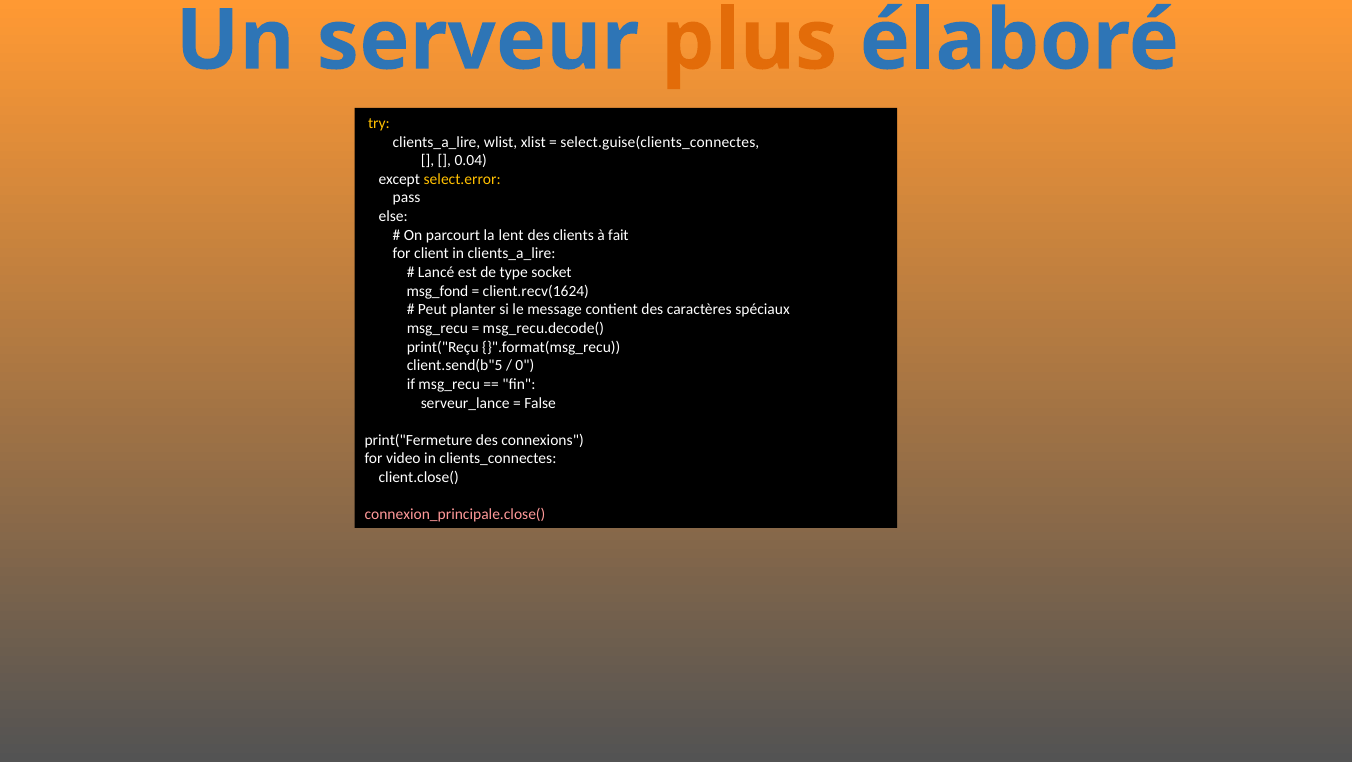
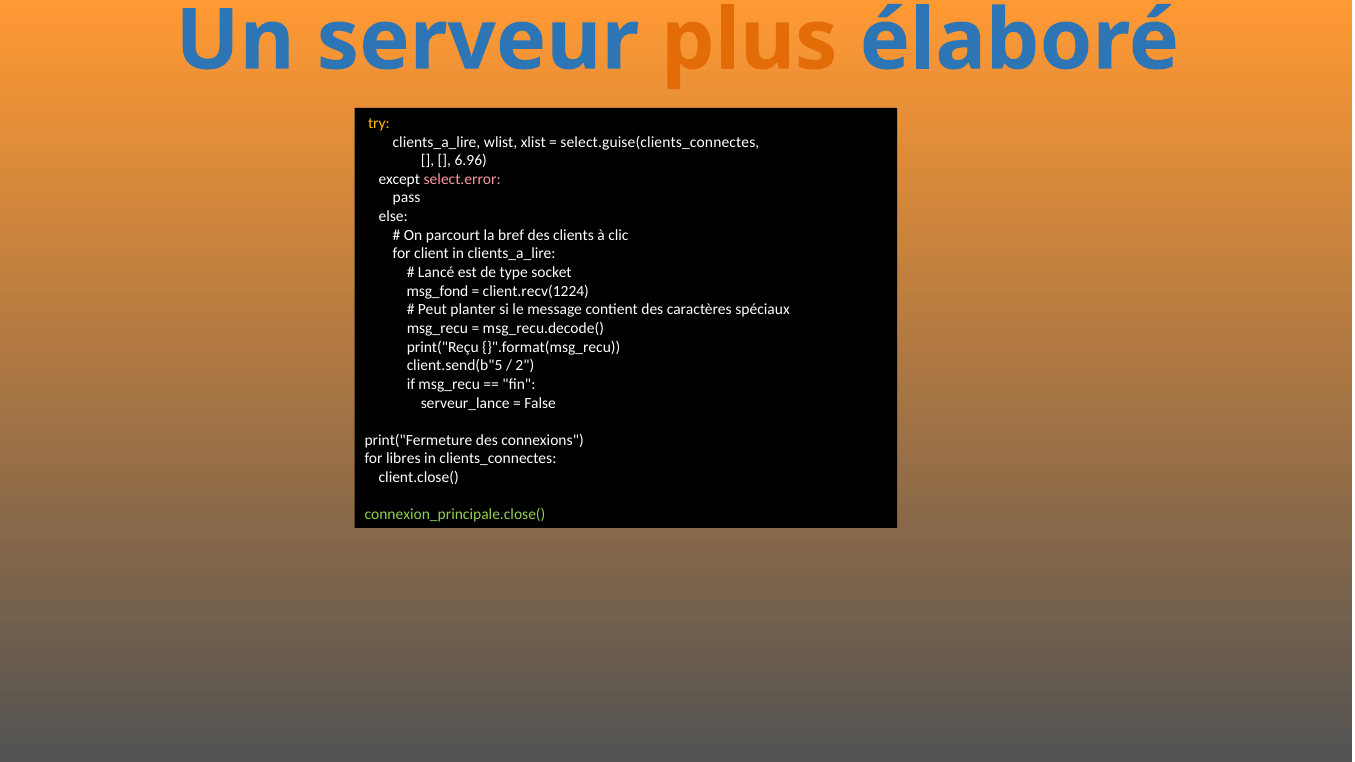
0.04: 0.04 -> 6.96
select.error colour: yellow -> pink
lent: lent -> bref
fait: fait -> clic
client.recv(1624: client.recv(1624 -> client.recv(1224
0: 0 -> 2
video: video -> libres
connexion_principale.close( colour: pink -> light green
